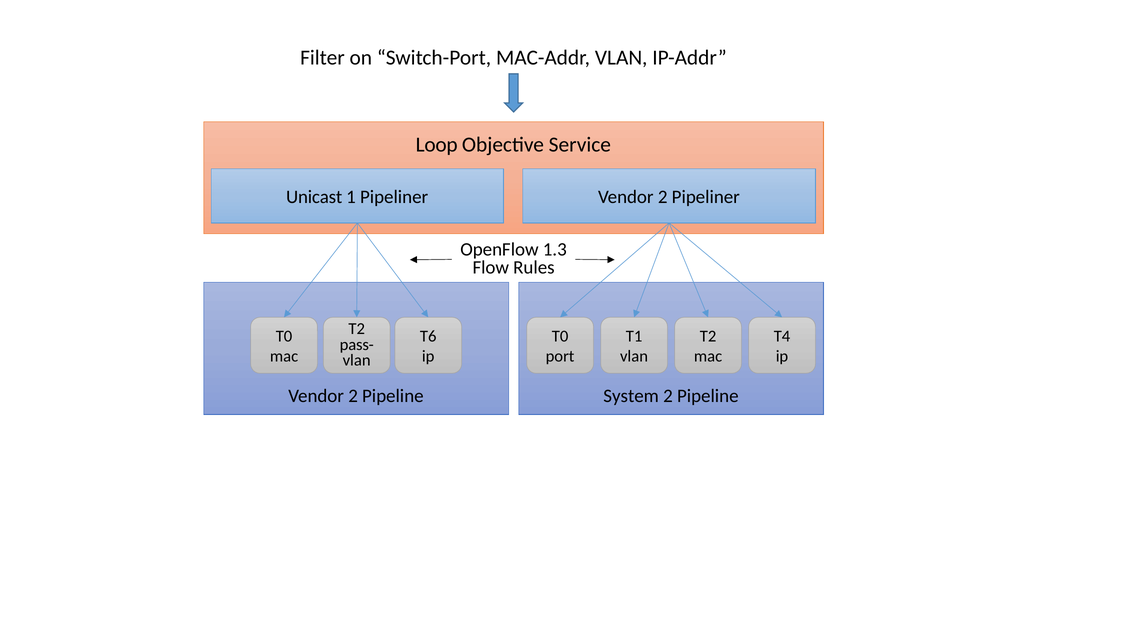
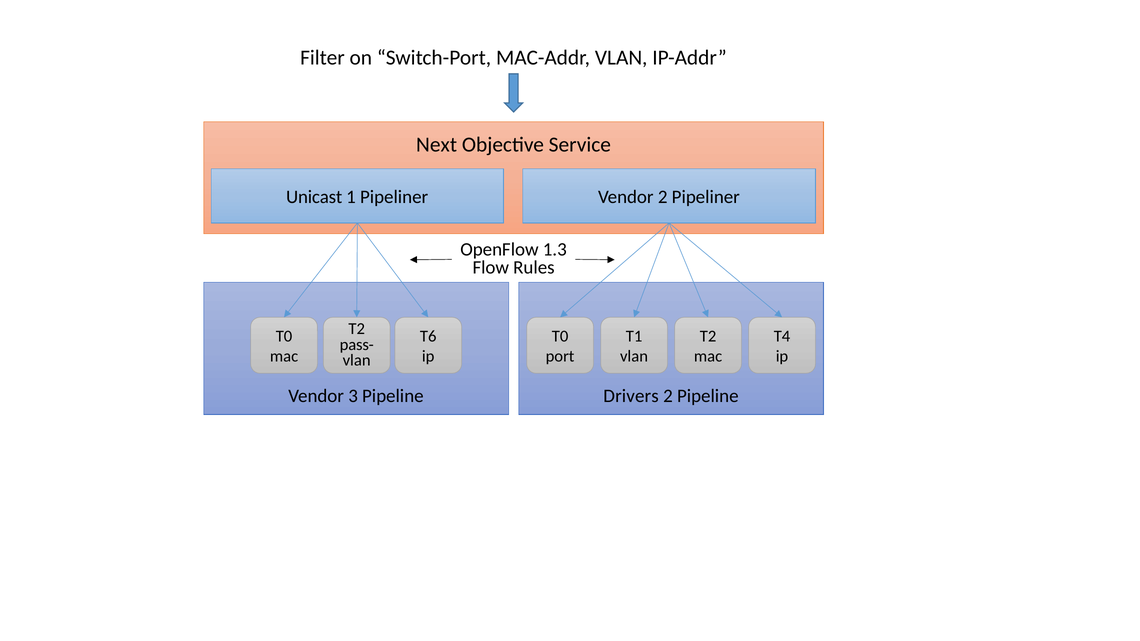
Loop: Loop -> Next
2 at (353, 396): 2 -> 3
System: System -> Drivers
